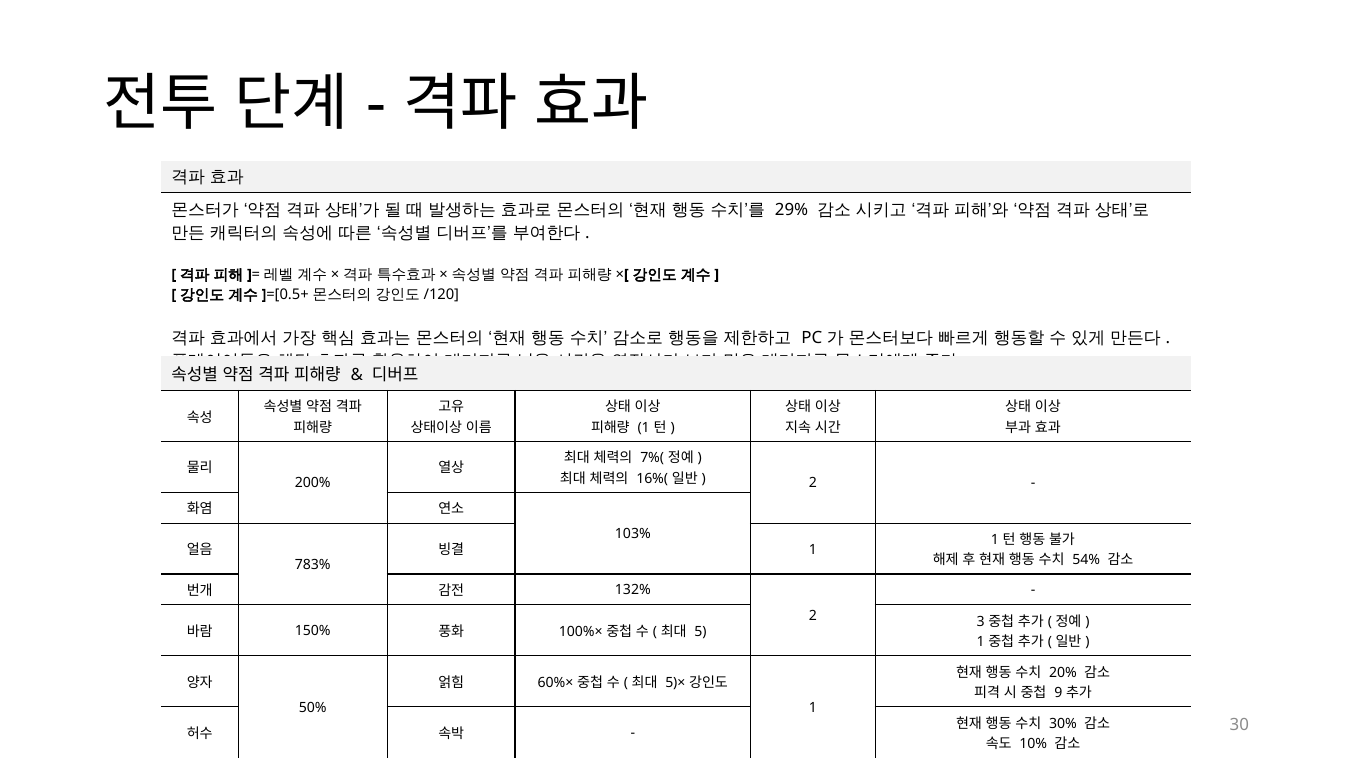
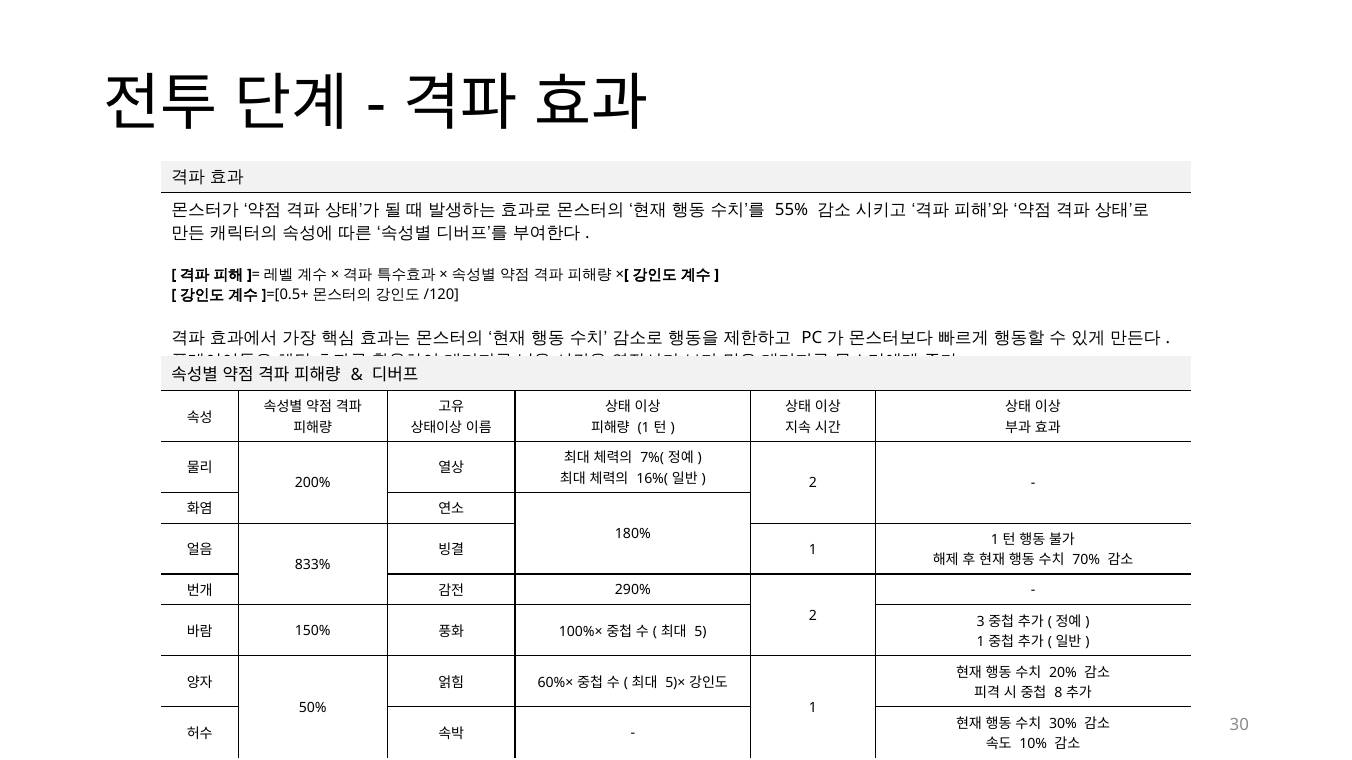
29%: 29% -> 55%
103%: 103% -> 180%
54%: 54% -> 70%
783%: 783% -> 833%
132%: 132% -> 290%
9: 9 -> 8
